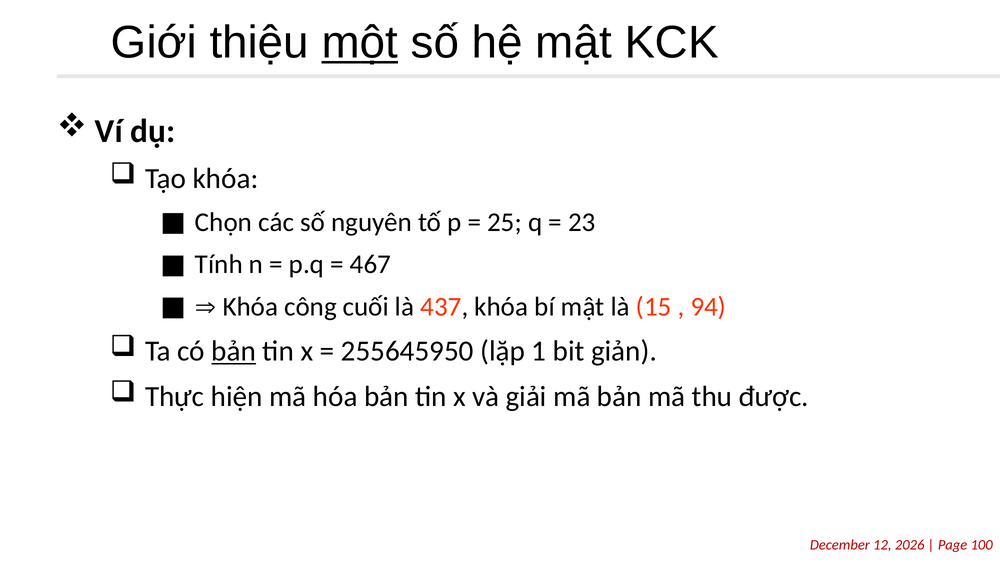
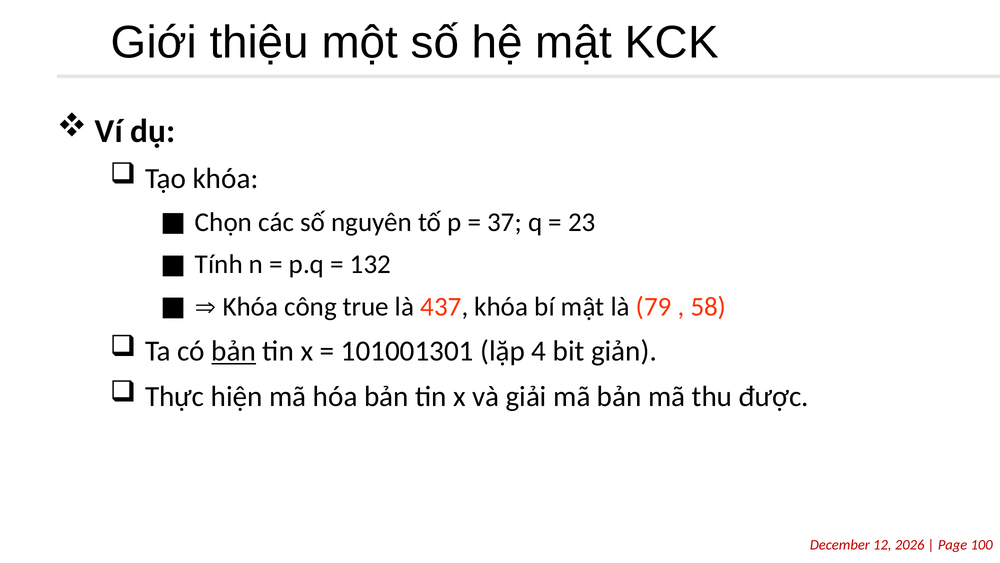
một underline: present -> none
25: 25 -> 37
467: 467 -> 132
cuối: cuối -> true
15: 15 -> 79
94: 94 -> 58
255645950: 255645950 -> 101001301
1: 1 -> 4
